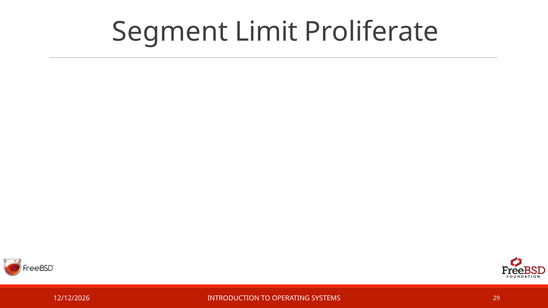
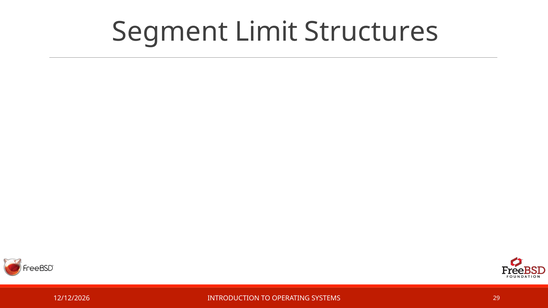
Proliferate: Proliferate -> Structures
